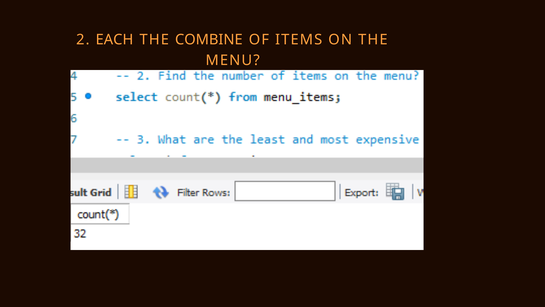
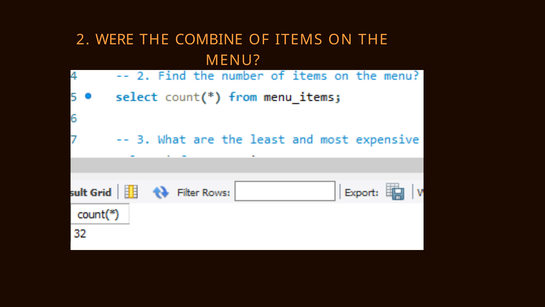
EACH: EACH -> WERE
